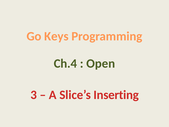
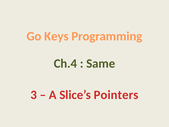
Open: Open -> Same
Inserting: Inserting -> Pointers
